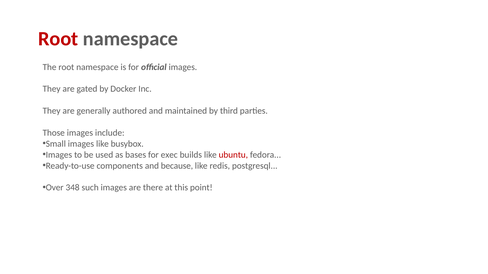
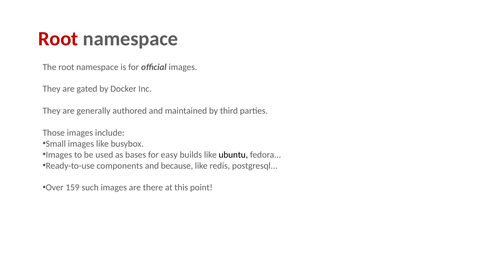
exec: exec -> easy
ubuntu colour: red -> black
348: 348 -> 159
